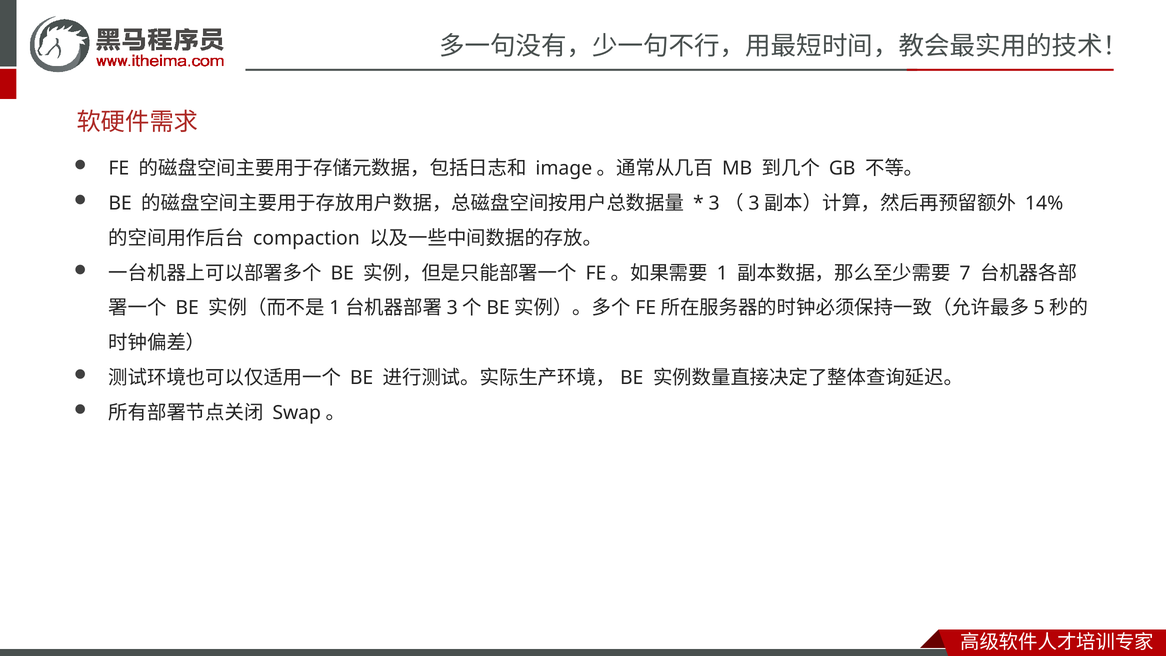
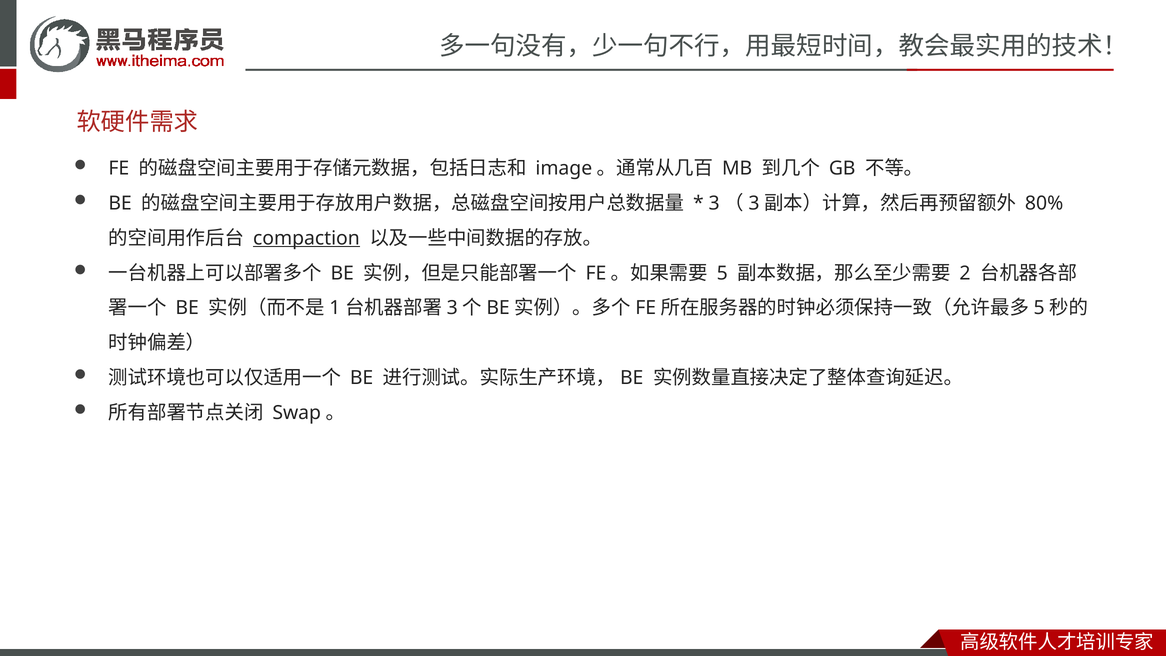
14%: 14% -> 80%
compaction underline: none -> present
1: 1 -> 5
7: 7 -> 2
